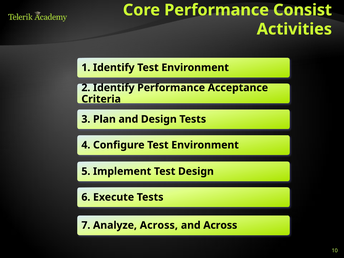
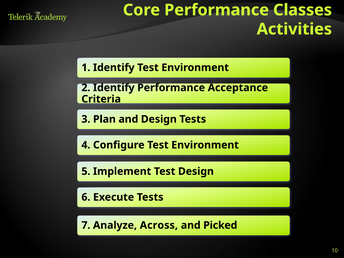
Consist: Consist -> Classes
and Across: Across -> Picked
